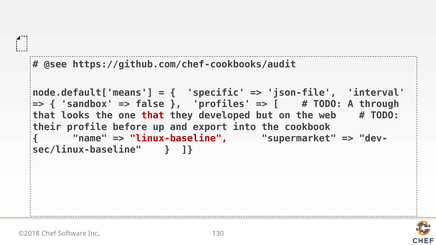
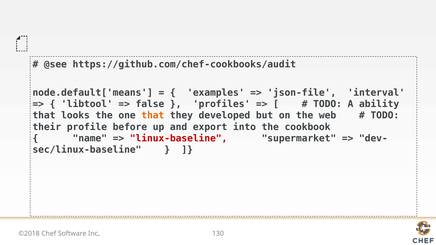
specific: specific -> examples
sandbox: sandbox -> libtool
through: through -> ability
that at (153, 116) colour: red -> orange
